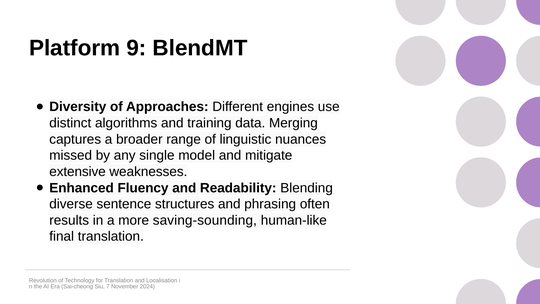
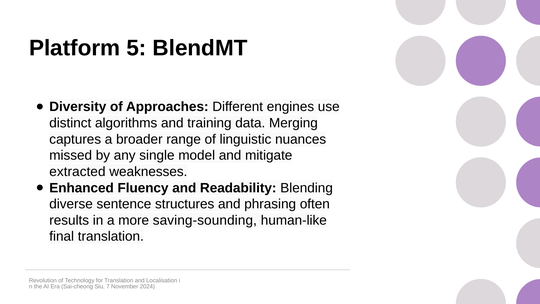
9: 9 -> 5
extensive: extensive -> extracted
